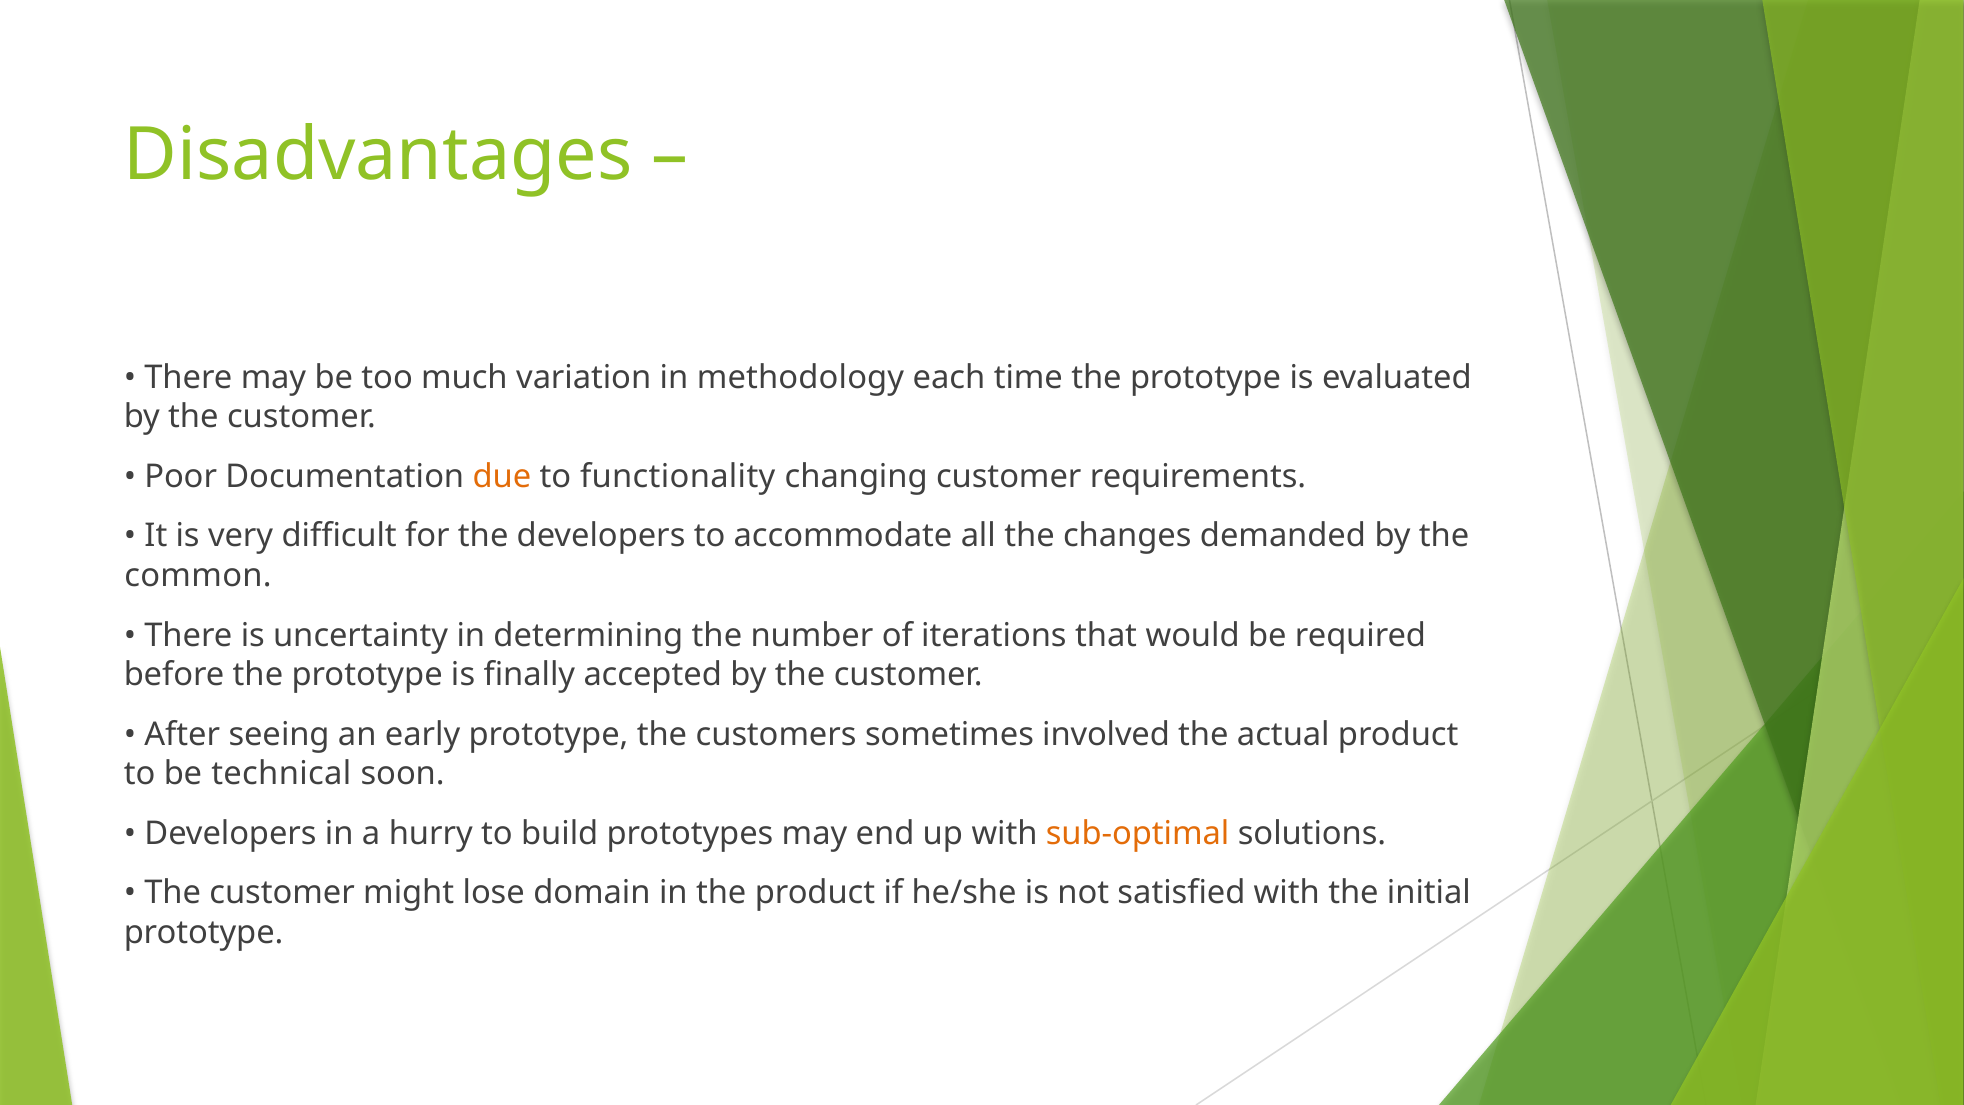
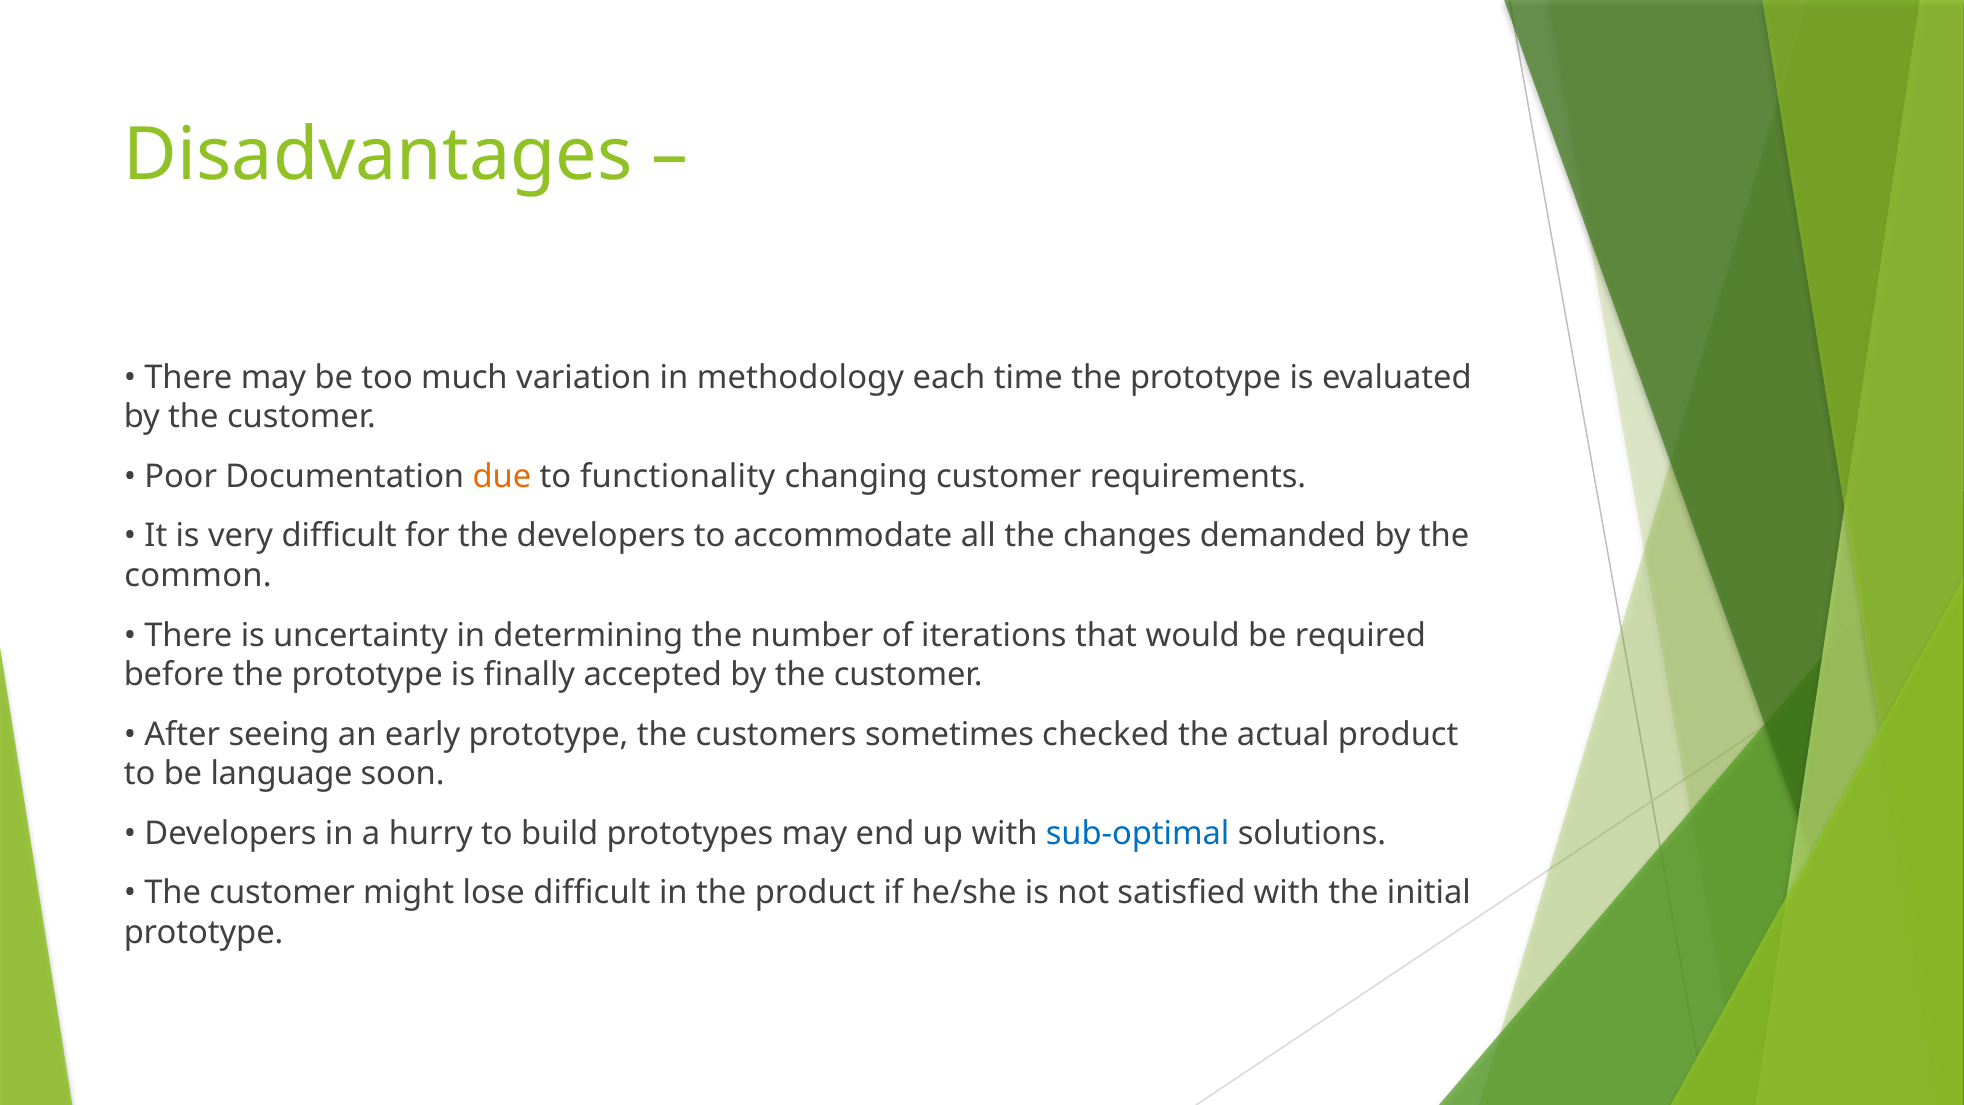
involved: involved -> checked
technical: technical -> language
sub-optimal colour: orange -> blue
lose domain: domain -> difficult
